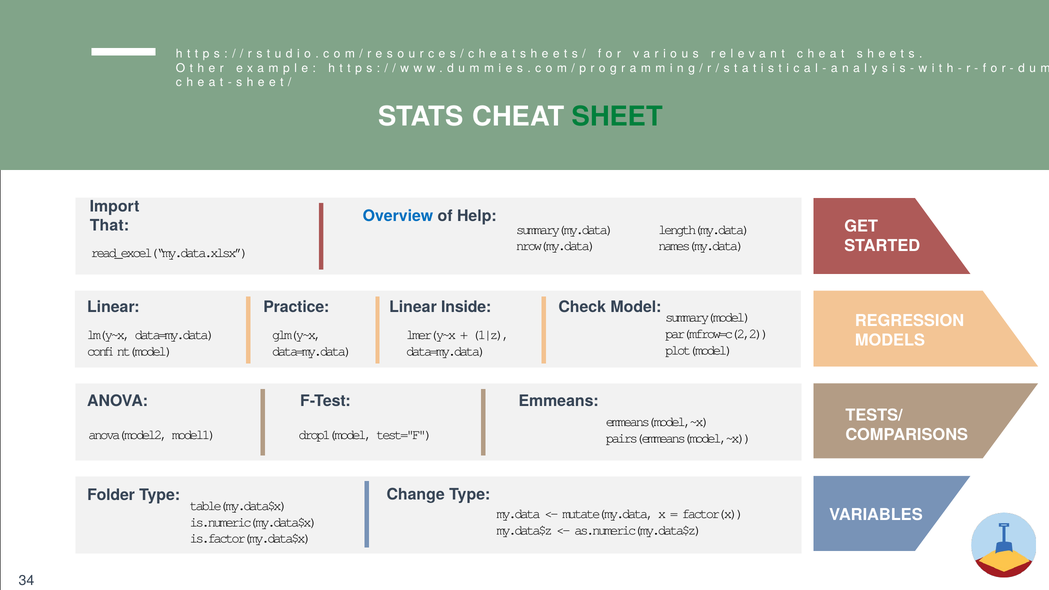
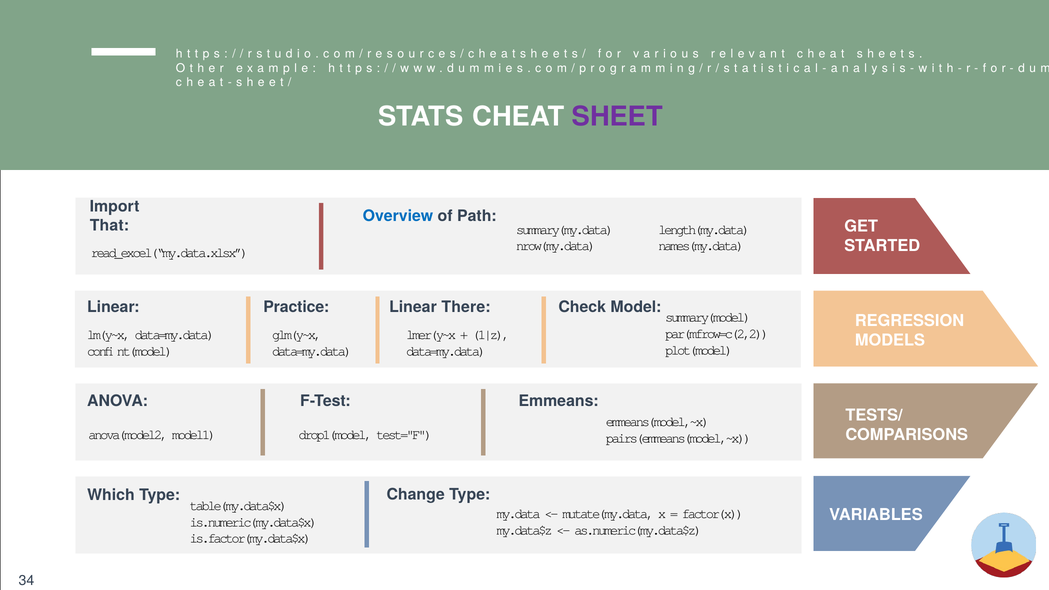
SHEET colour: green -> purple
Help: Help -> Path
Inside: Inside -> There
Folder: Folder -> Which
